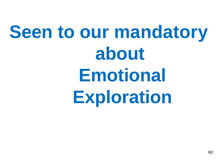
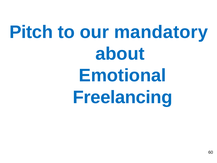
Seen: Seen -> Pitch
Exploration: Exploration -> Freelancing
